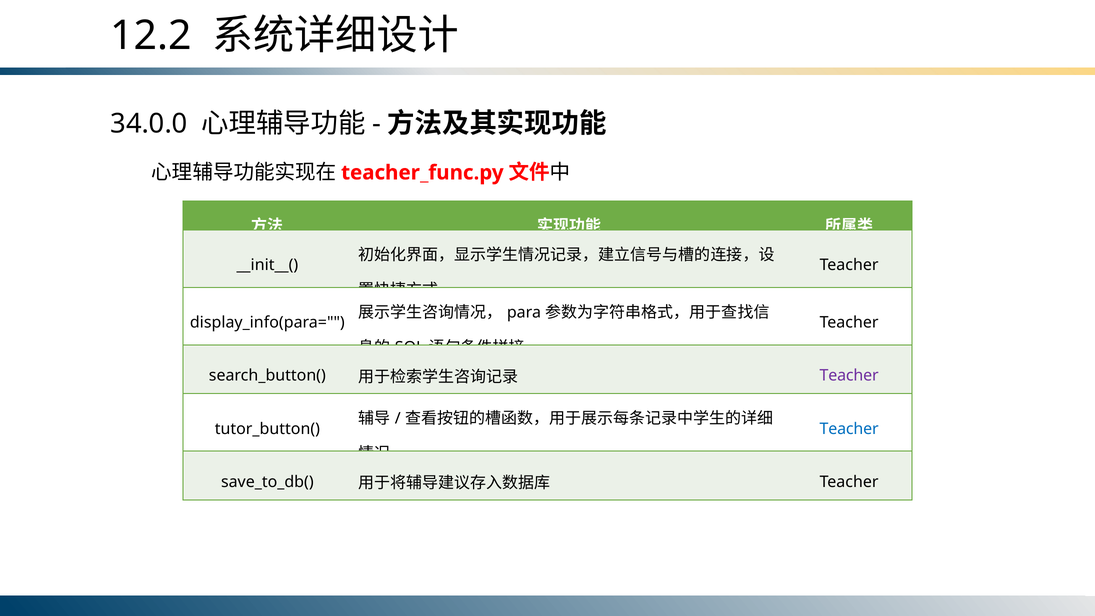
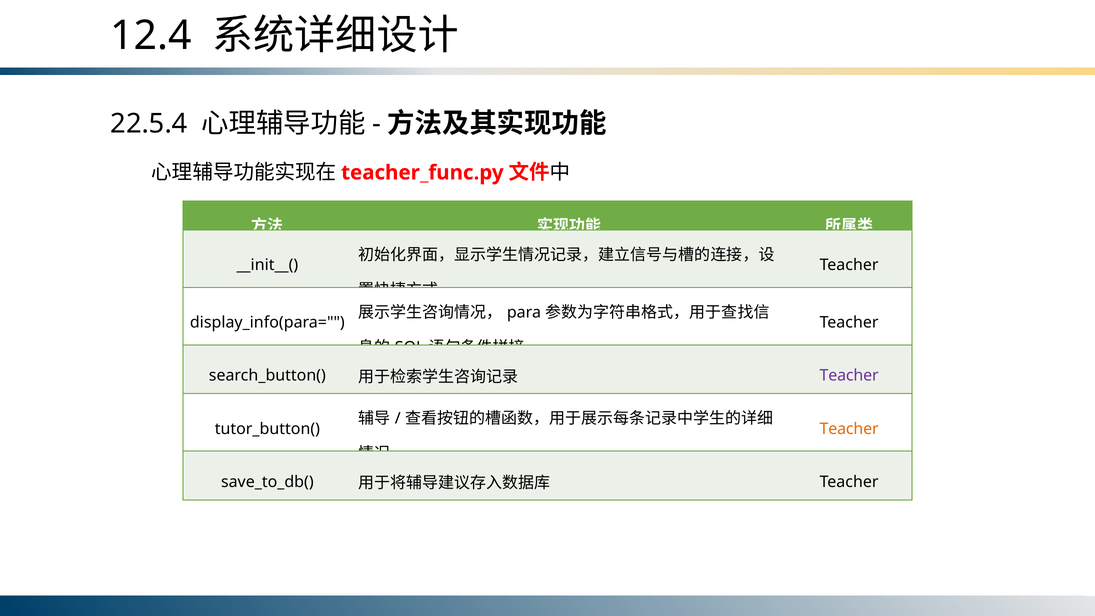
12.2: 12.2 -> 12.4
34.0.0: 34.0.0 -> 22.5.4
Teacher at (849, 429) colour: blue -> orange
